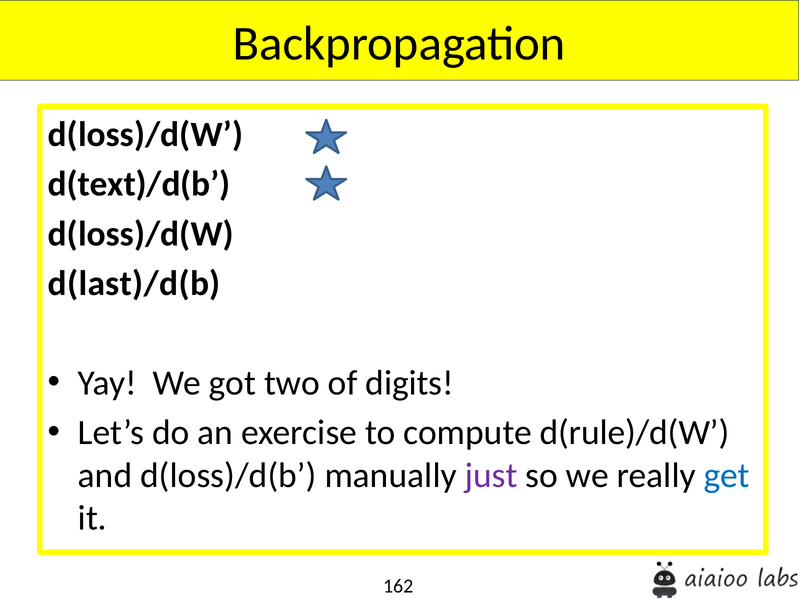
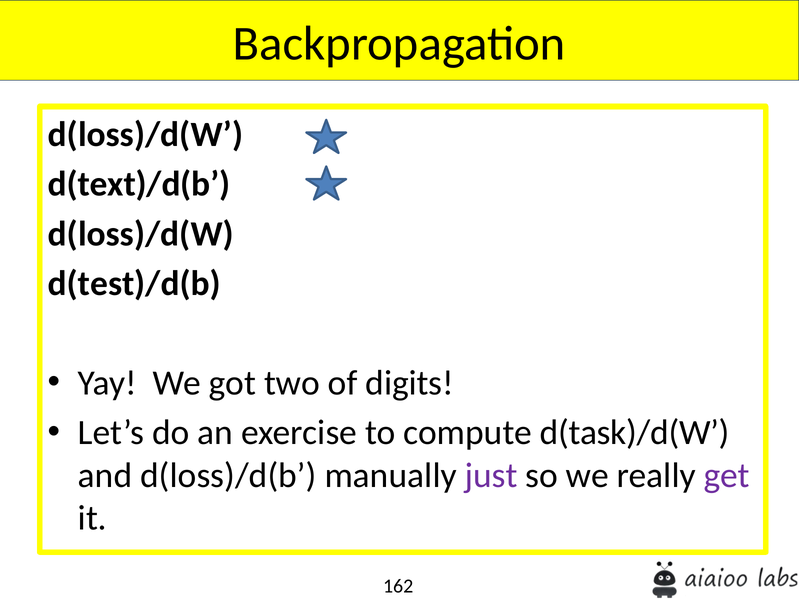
d(last)/d(b: d(last)/d(b -> d(test)/d(b
d(rule)/d(W: d(rule)/d(W -> d(task)/d(W
get colour: blue -> purple
